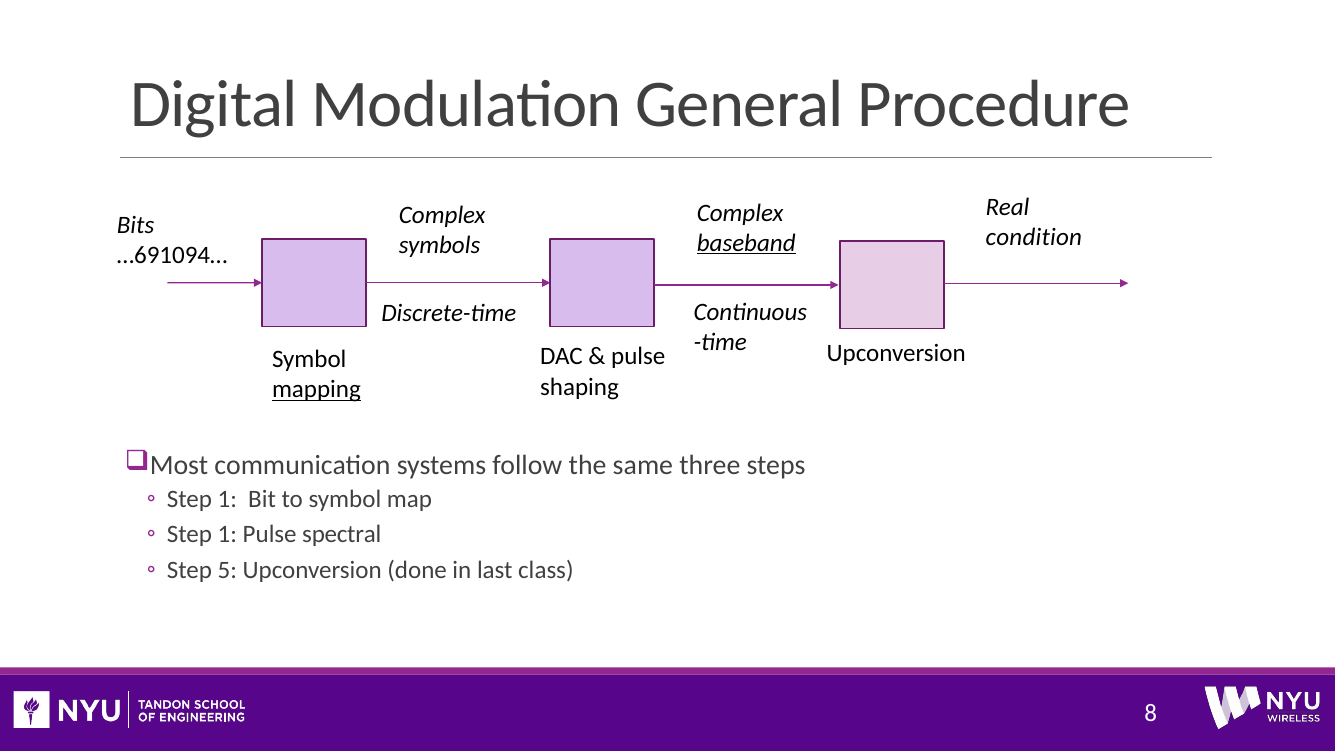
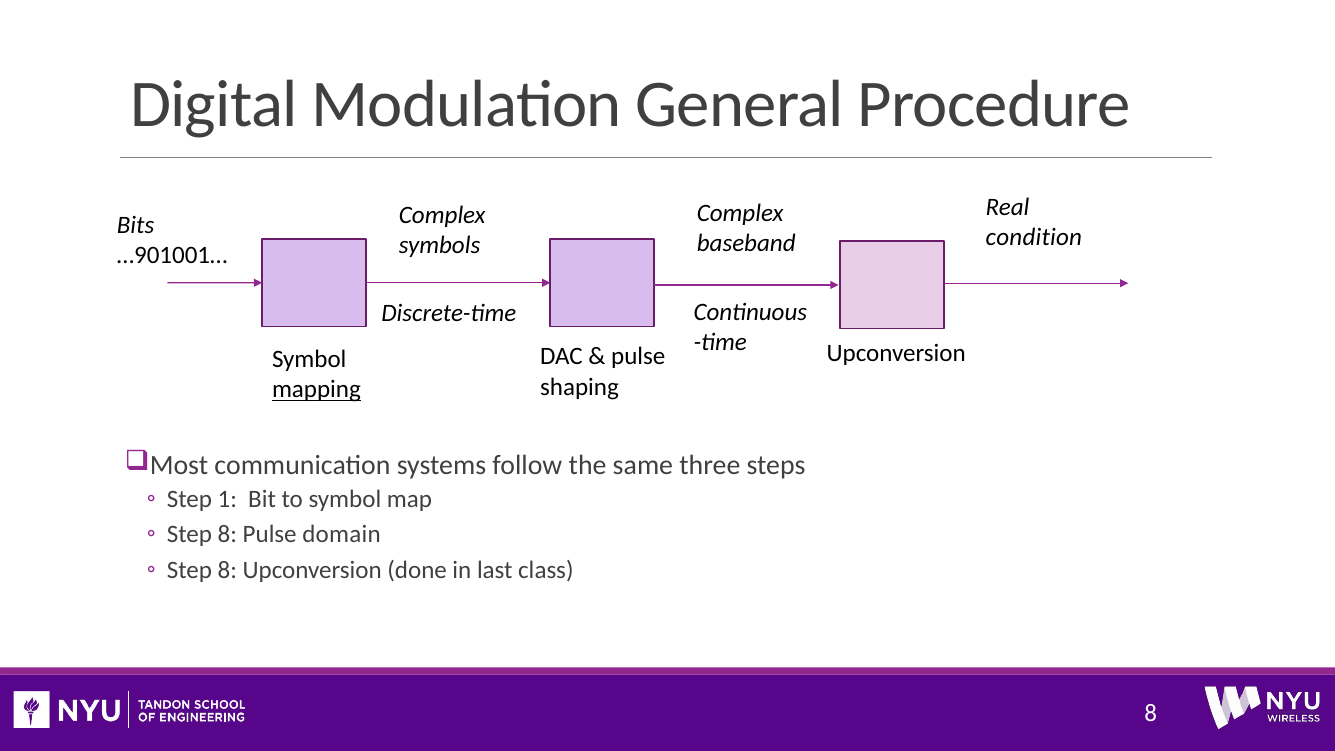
baseband underline: present -> none
…691094…: …691094… -> …901001…
1 at (227, 535): 1 -> 8
spectral: spectral -> domain
5 at (227, 570): 5 -> 8
